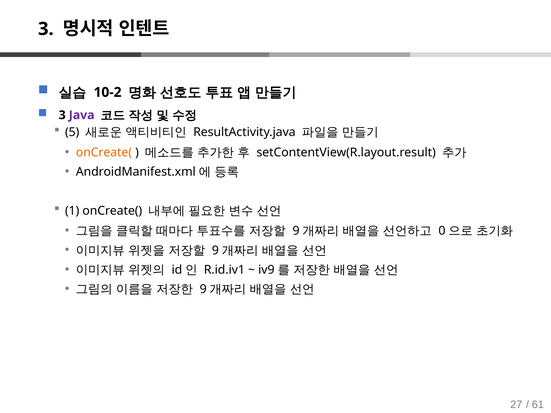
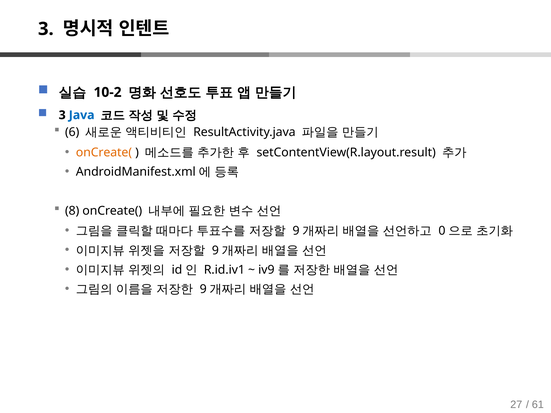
Java colour: purple -> blue
5: 5 -> 6
1: 1 -> 8
